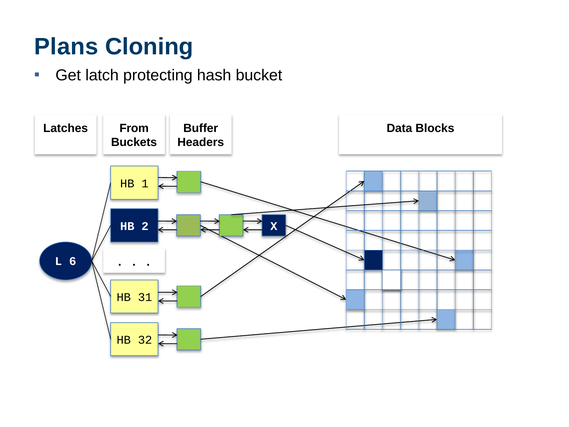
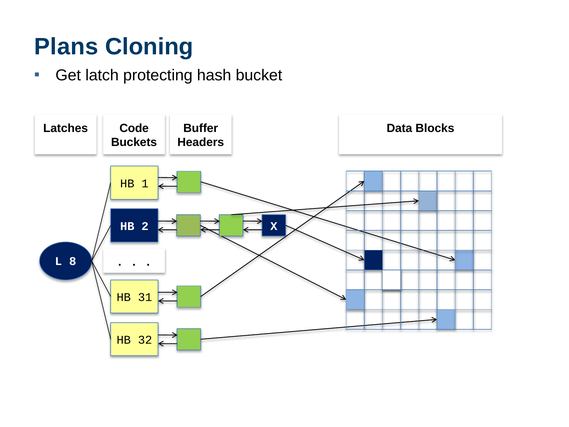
From: From -> Code
6: 6 -> 8
